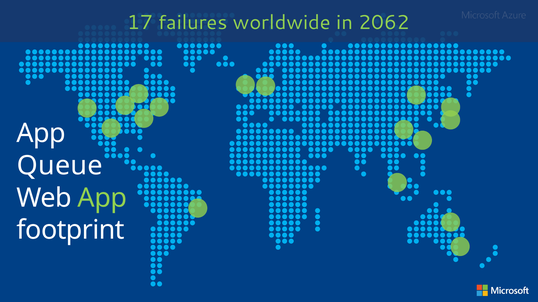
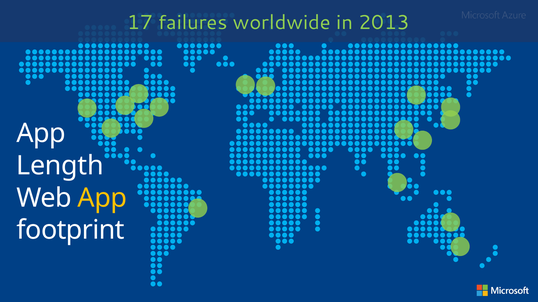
2062: 2062 -> 2013
Queue: Queue -> Length
App at (102, 198) colour: light green -> yellow
